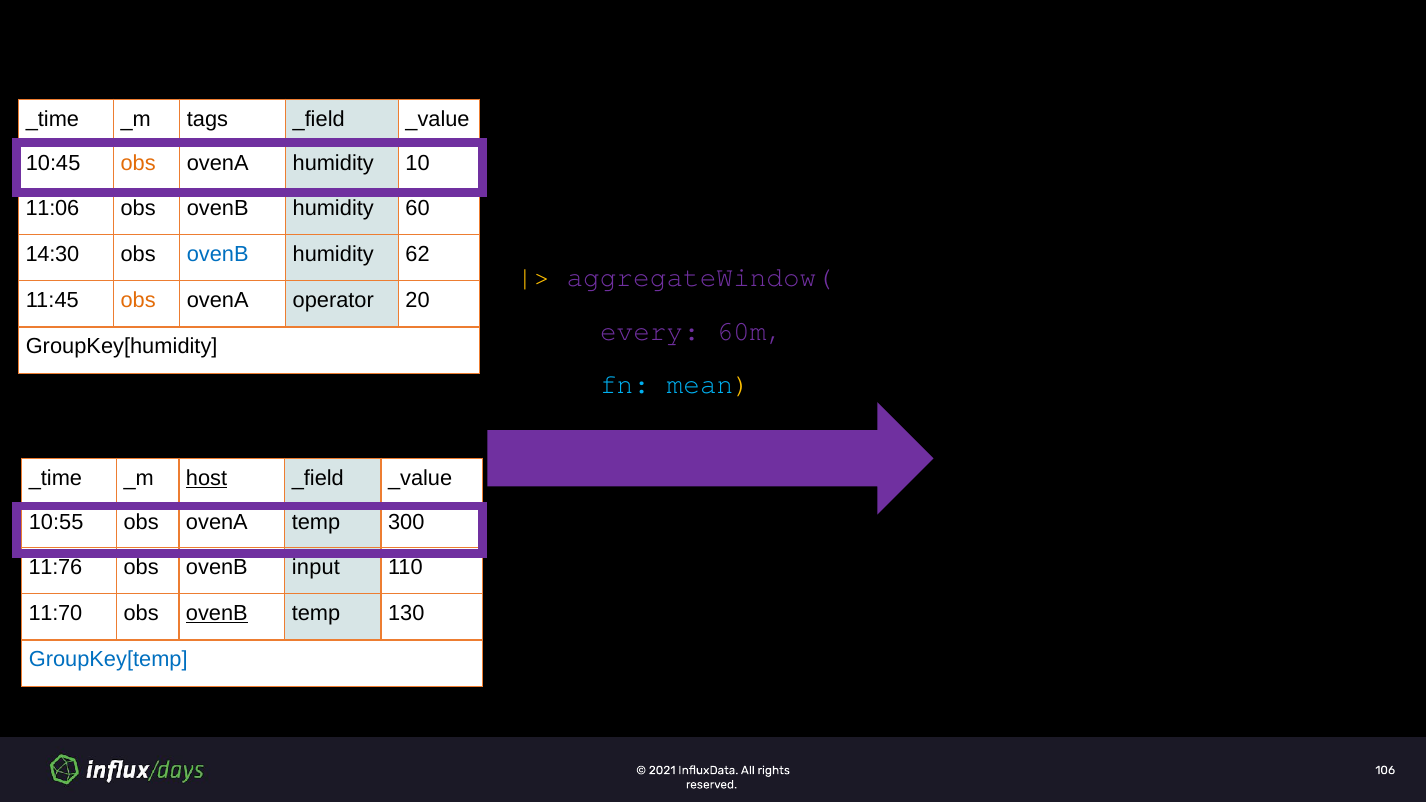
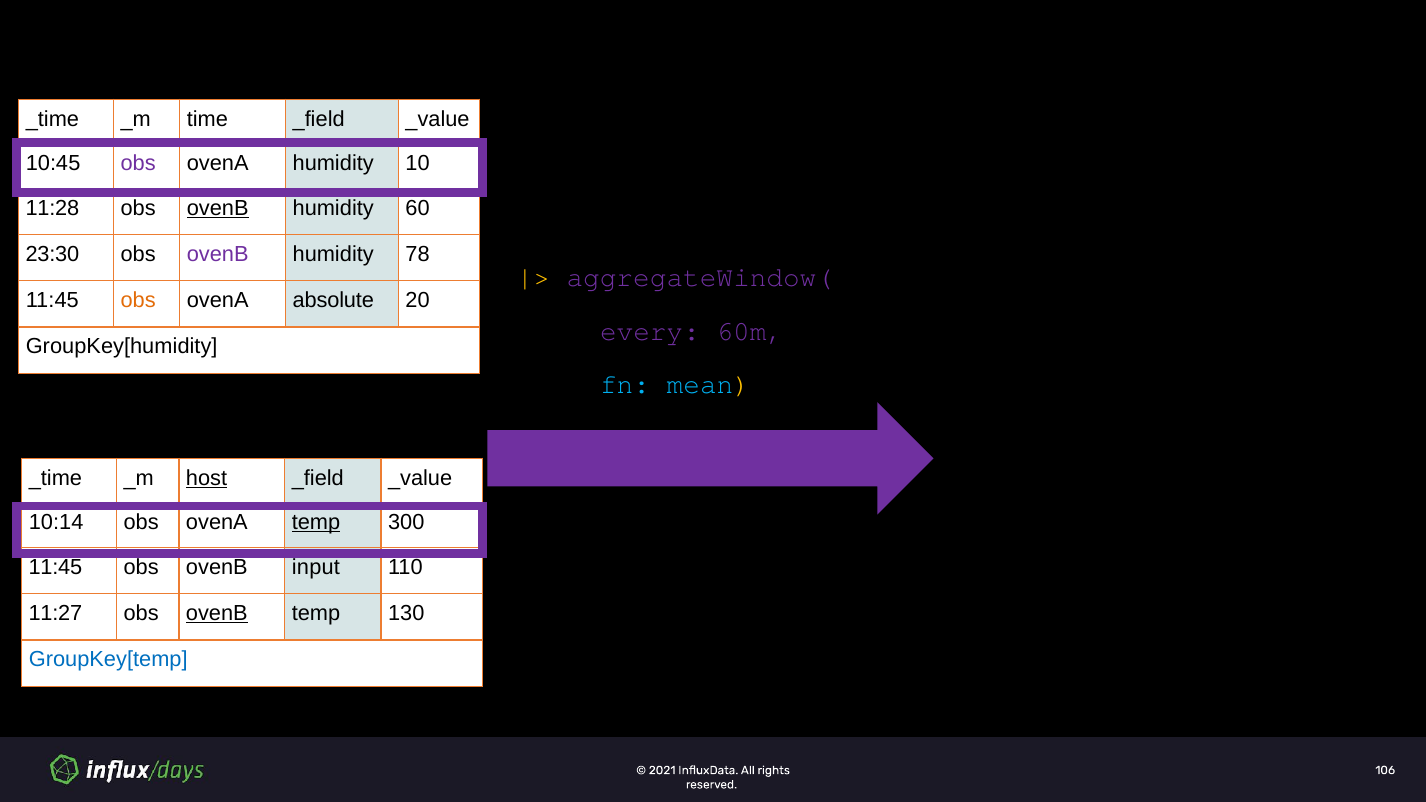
tags: tags -> time
obs at (138, 163) colour: orange -> purple
11:06: 11:06 -> 11:28
ovenB at (218, 208) underline: none -> present
14:30: 14:30 -> 23:30
ovenB at (218, 254) colour: blue -> purple
62: 62 -> 78
operator: operator -> absolute
10:55: 10:55 -> 10:14
temp at (316, 523) underline: none -> present
11:76 at (55, 567): 11:76 -> 11:45
11:70: 11:70 -> 11:27
